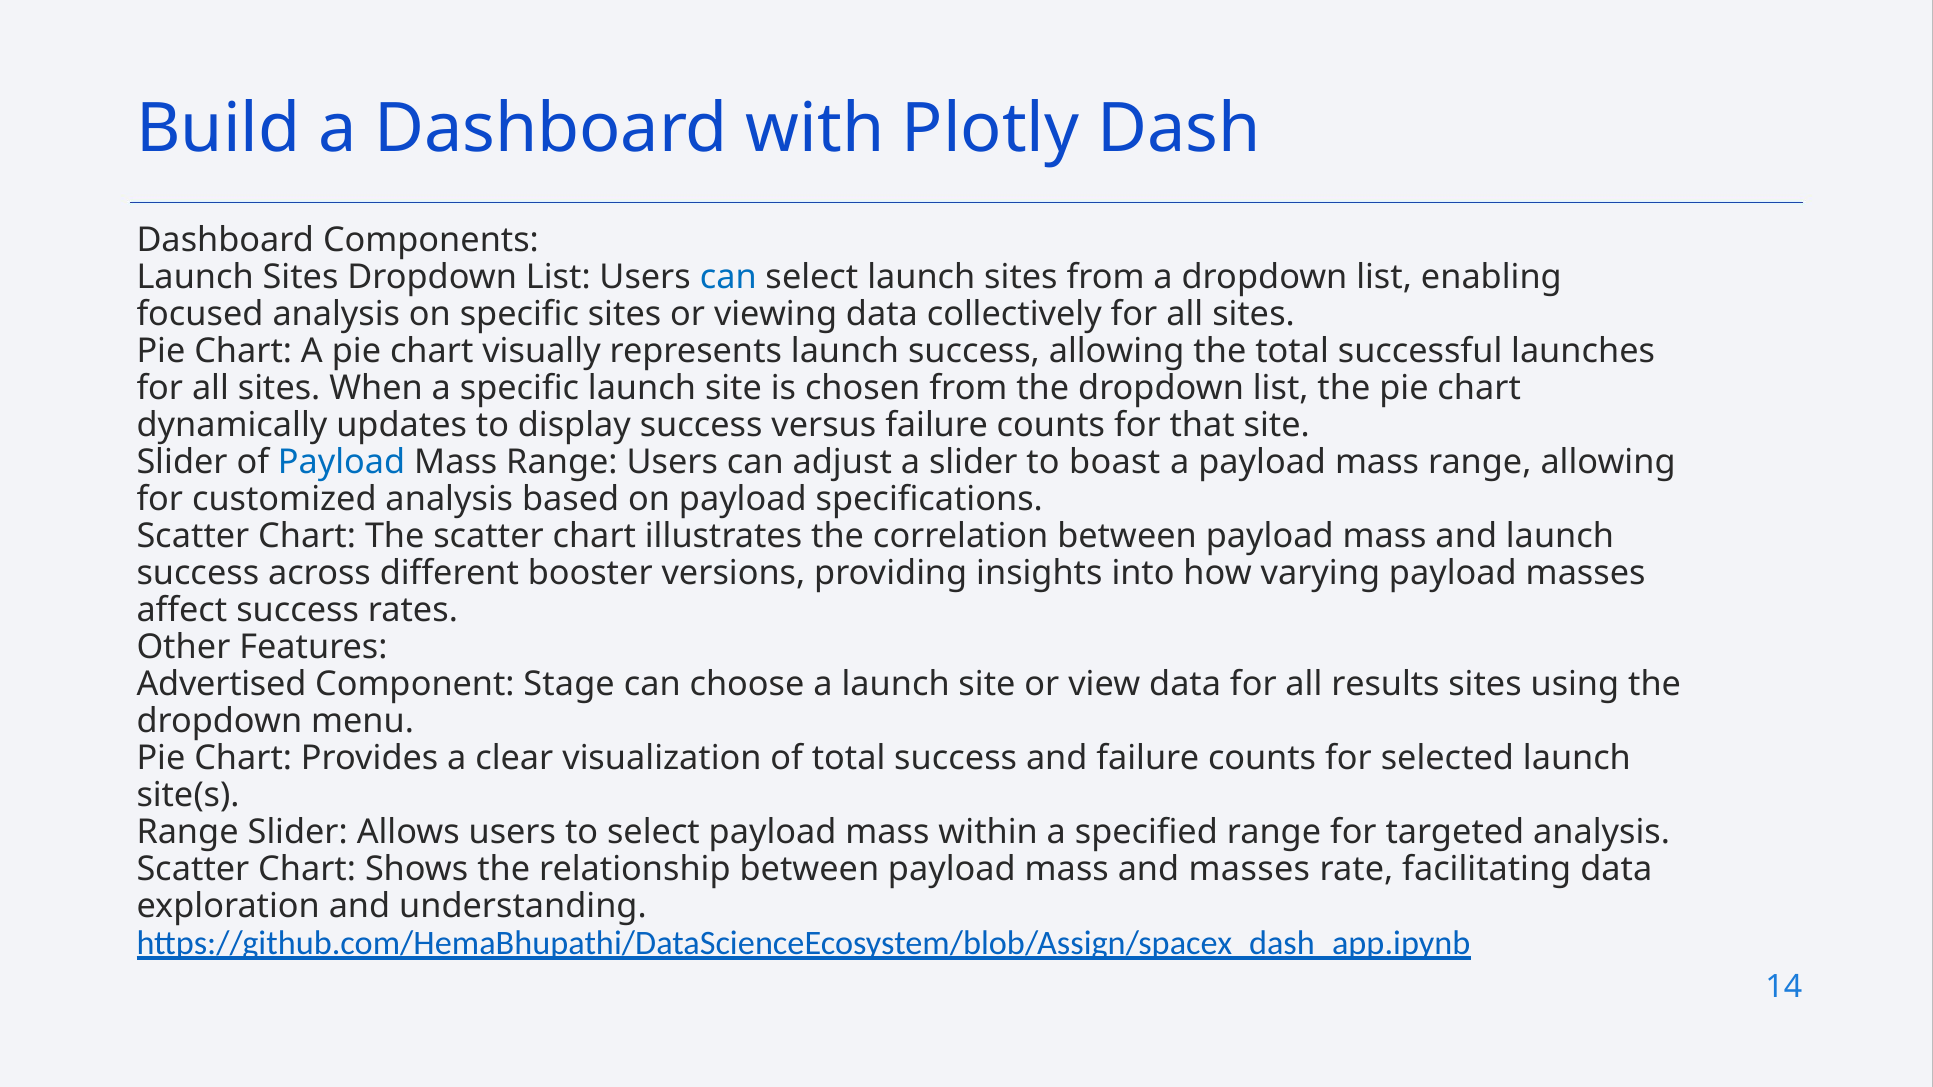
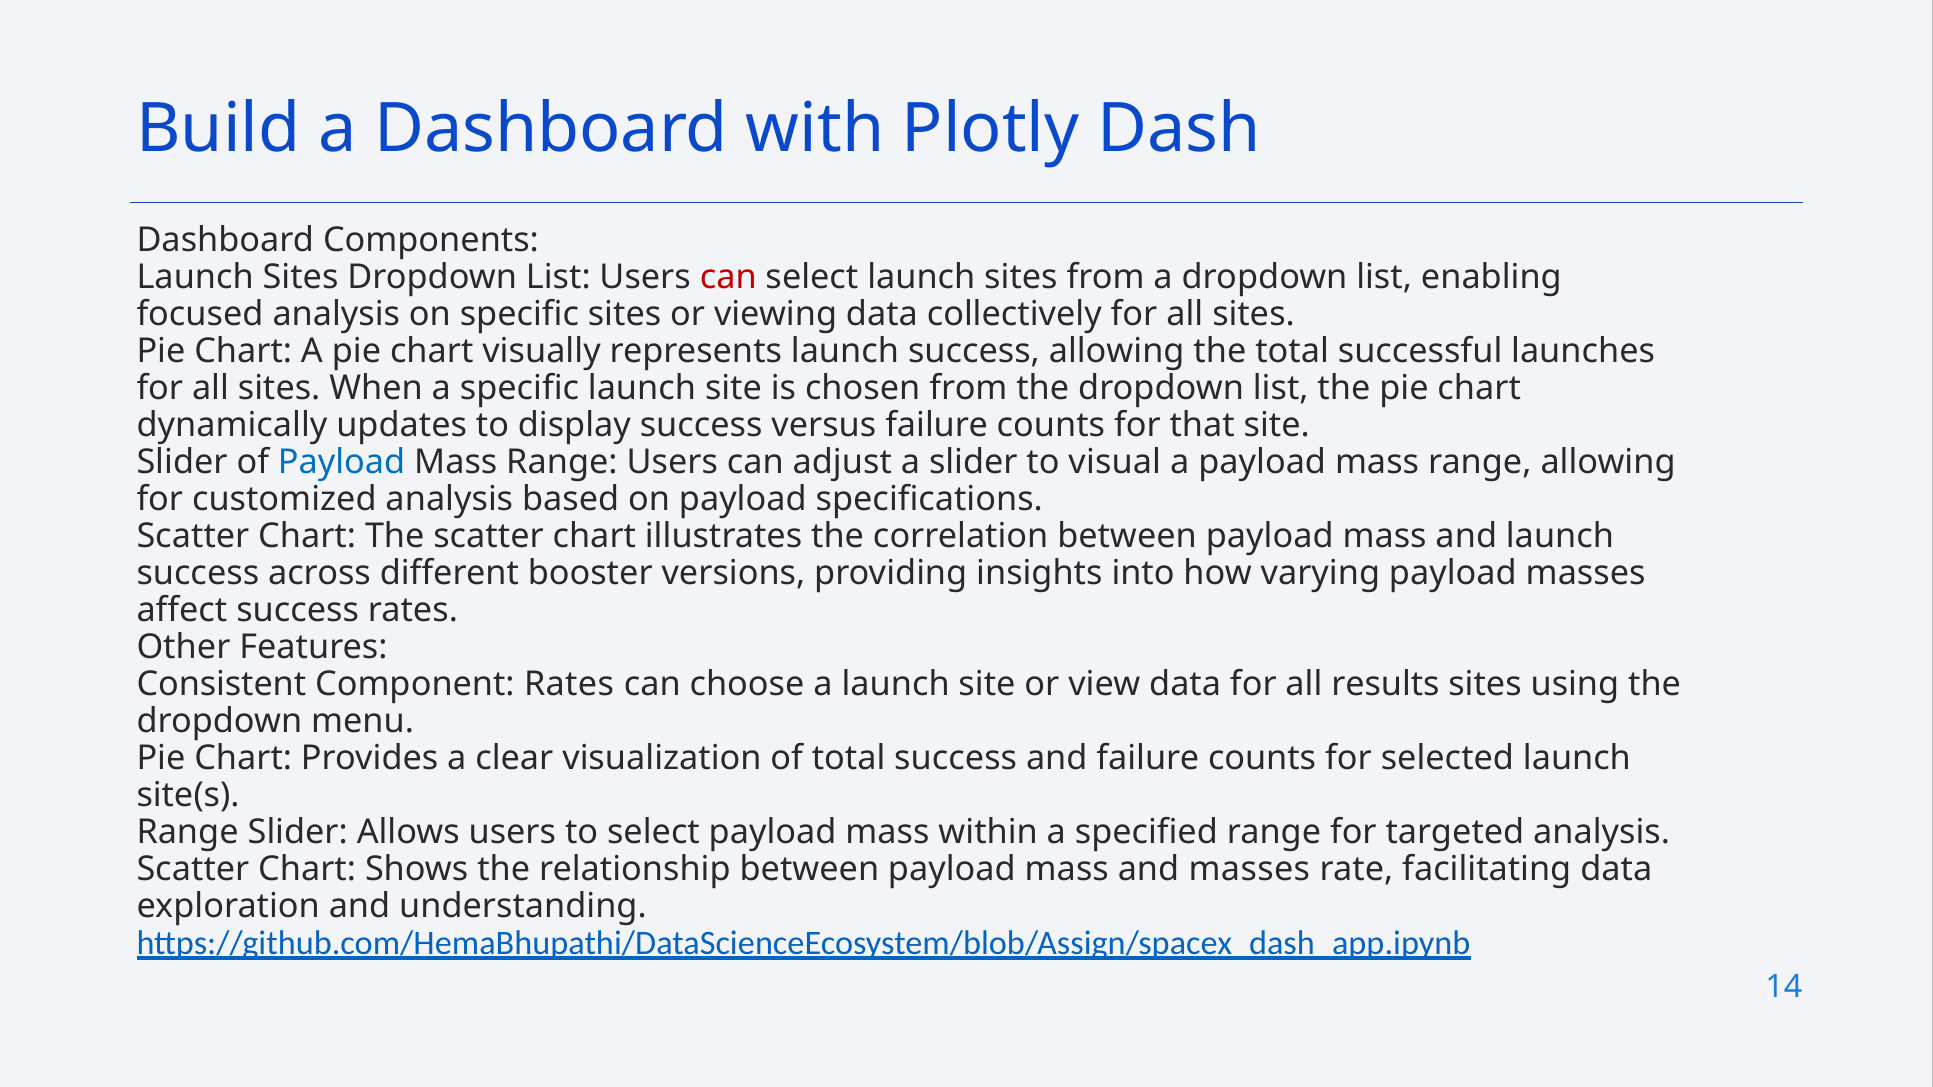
can at (728, 278) colour: blue -> red
boast: boast -> visual
Advertised: Advertised -> Consistent
Component Stage: Stage -> Rates
